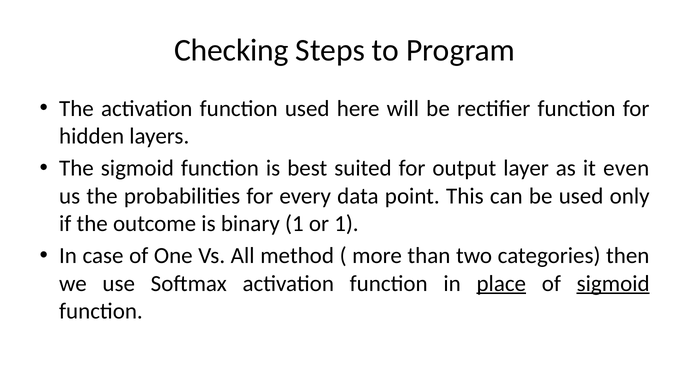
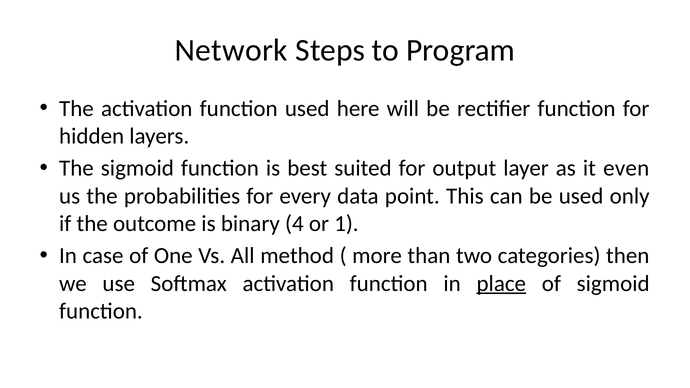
Checking: Checking -> Network
binary 1: 1 -> 4
sigmoid at (613, 284) underline: present -> none
